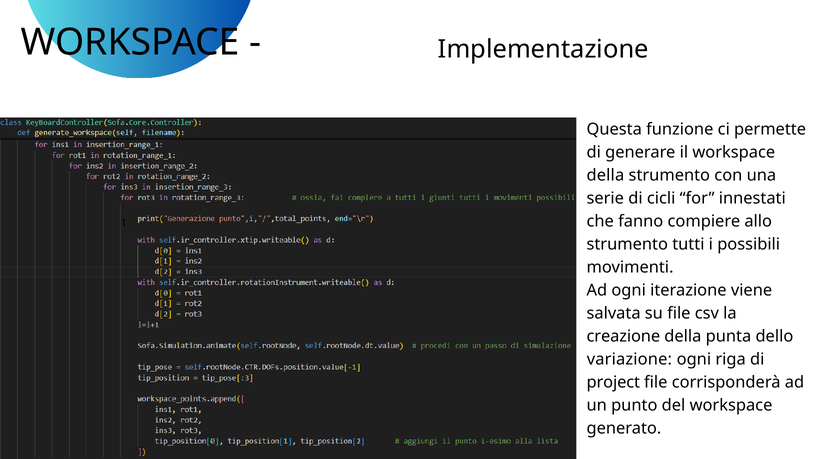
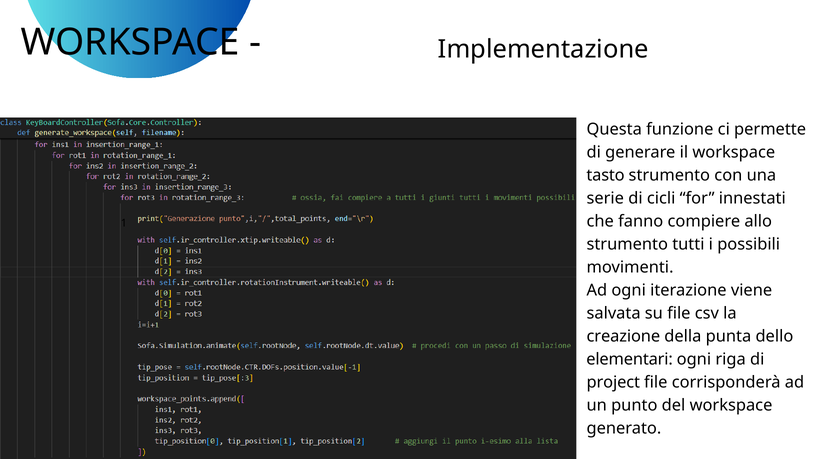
della at (605, 175): della -> tasto
variazione: variazione -> elementari
